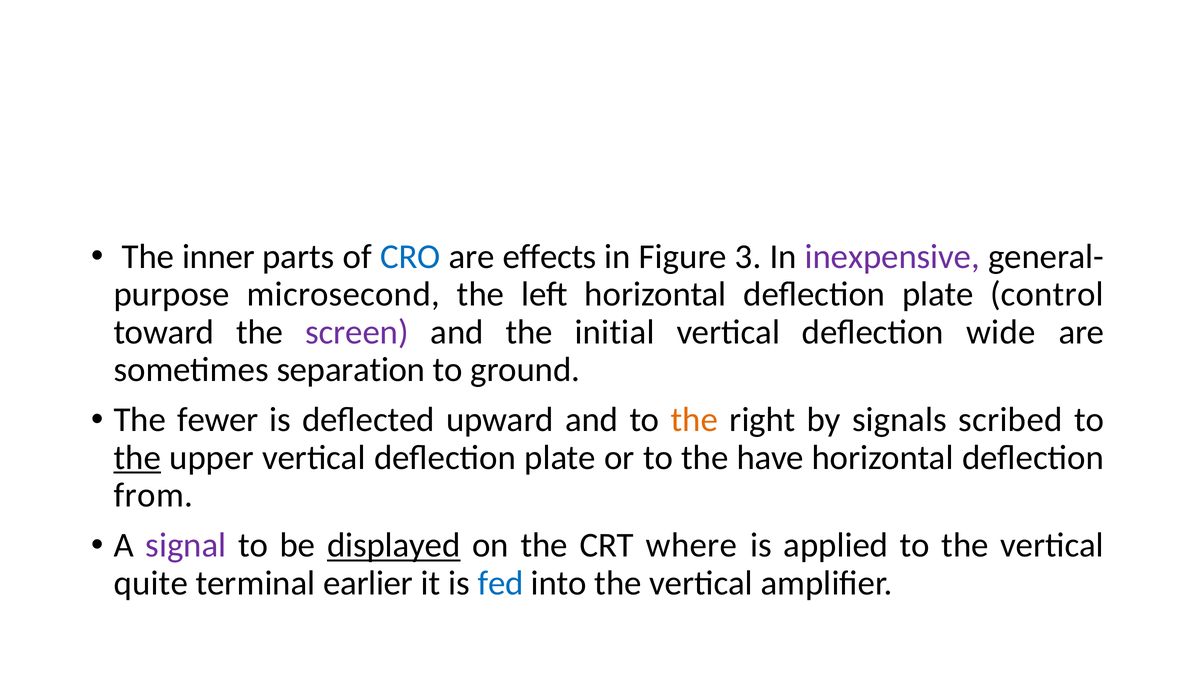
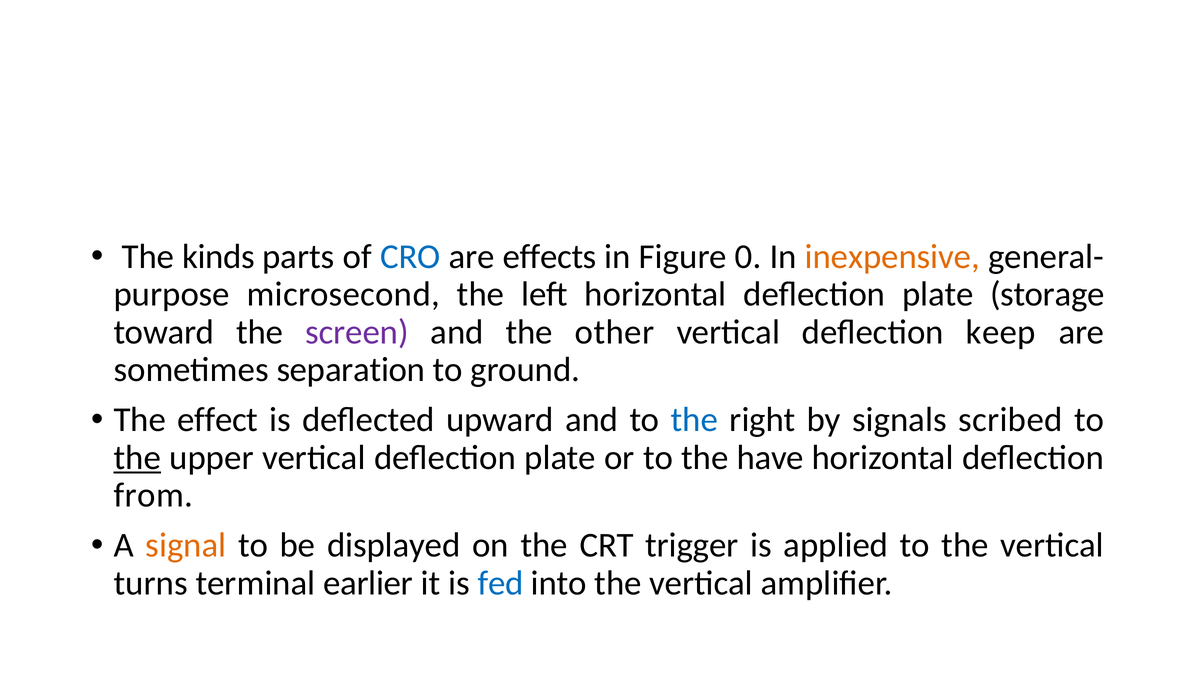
inner: inner -> kinds
3: 3 -> 0
inexpensive colour: purple -> orange
control: control -> storage
initial: initial -> other
wide: wide -> keep
fewer: fewer -> effect
the at (694, 420) colour: orange -> blue
signal colour: purple -> orange
displayed underline: present -> none
where: where -> trigger
quite: quite -> turns
